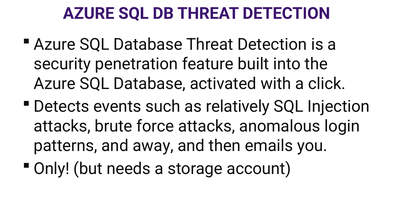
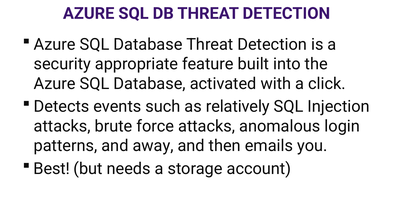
penetration: penetration -> appropriate
Only: Only -> Best
